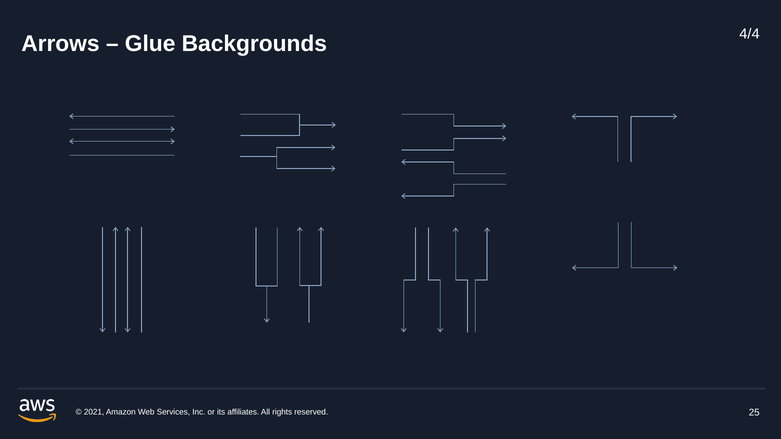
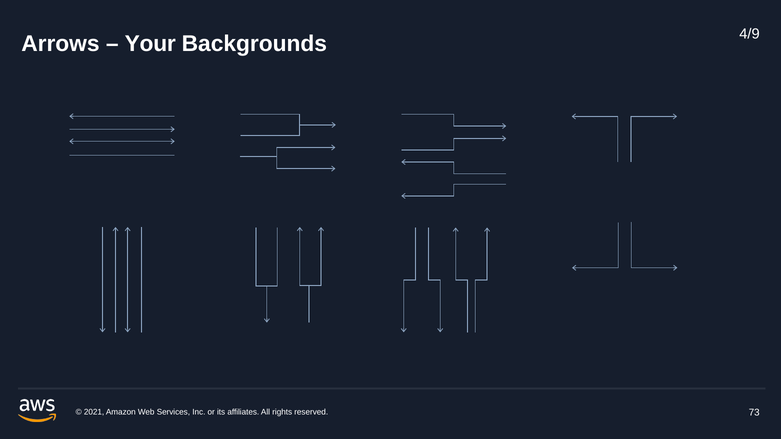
Glue: Glue -> Your
4/4: 4/4 -> 4/9
25: 25 -> 73
